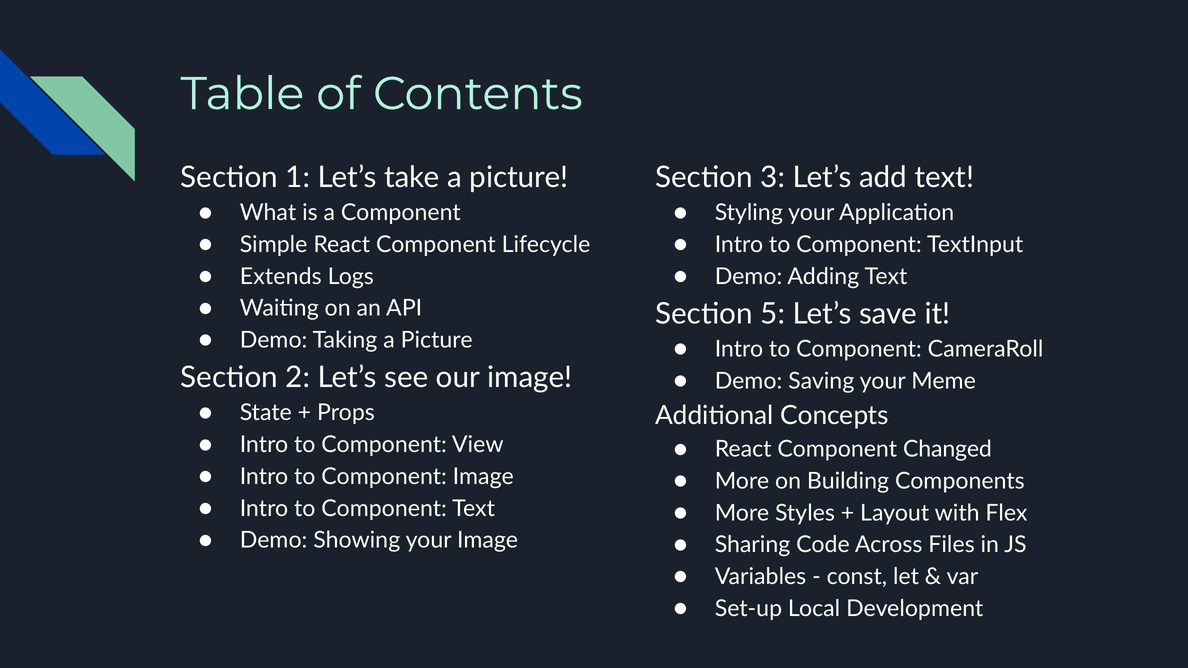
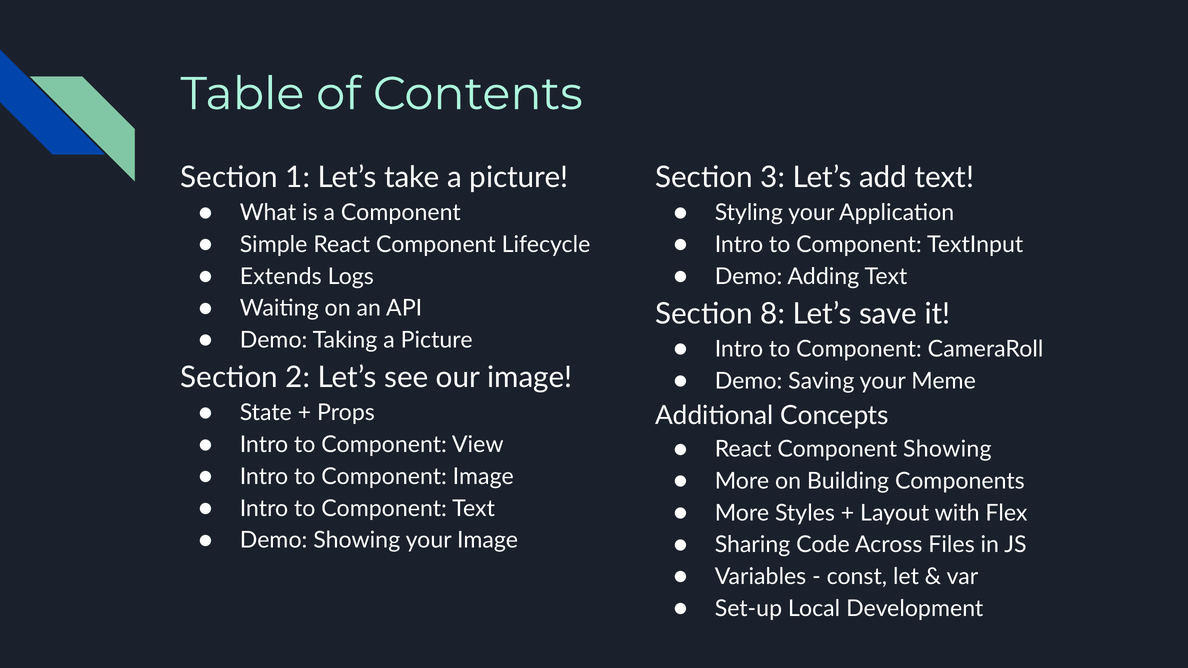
5: 5 -> 8
Component Changed: Changed -> Showing
